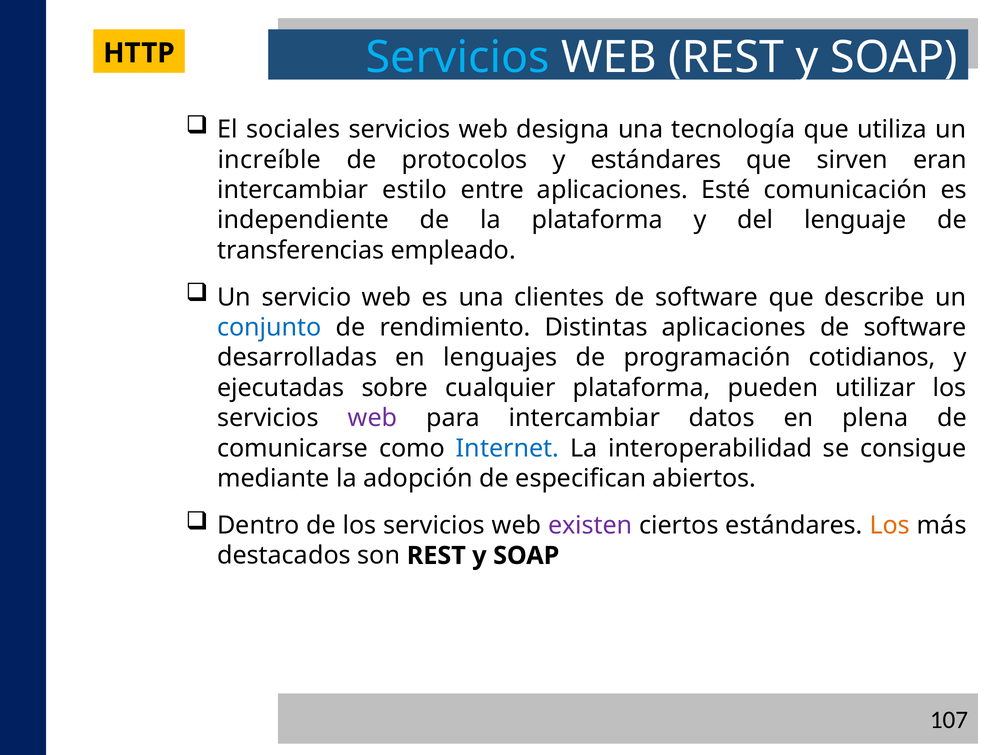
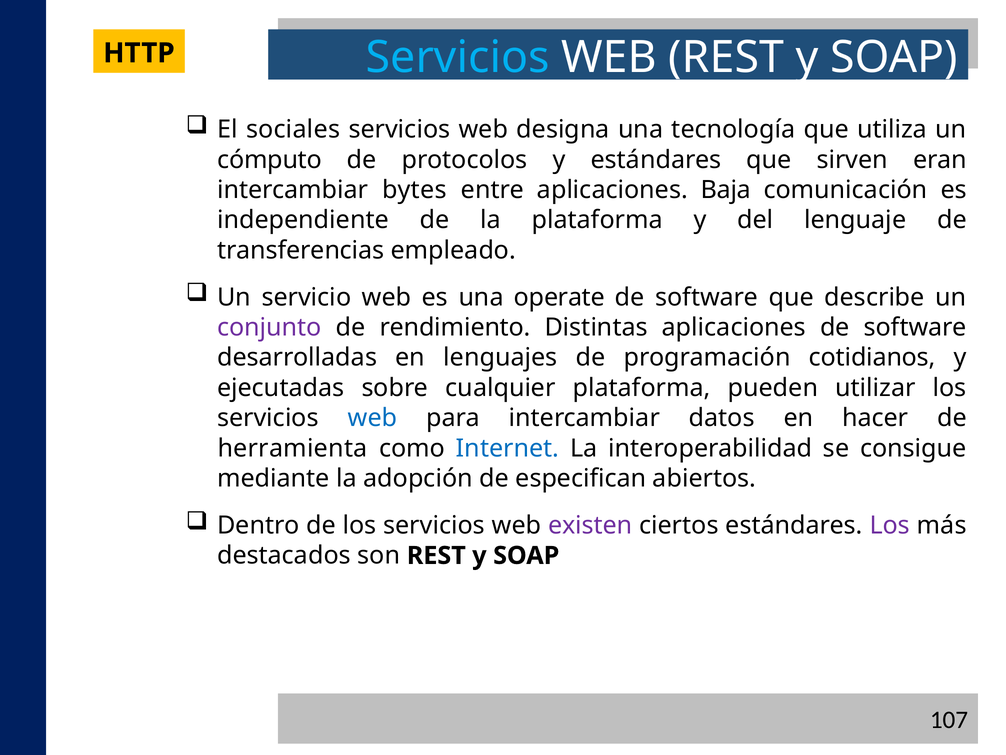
increíble: increíble -> cómputo
estilo: estilo -> bytes
Esté: Esté -> Baja
clientes: clientes -> operate
conjunto colour: blue -> purple
web at (372, 418) colour: purple -> blue
plena: plena -> hacer
comunicarse: comunicarse -> herramienta
Los at (890, 525) colour: orange -> purple
